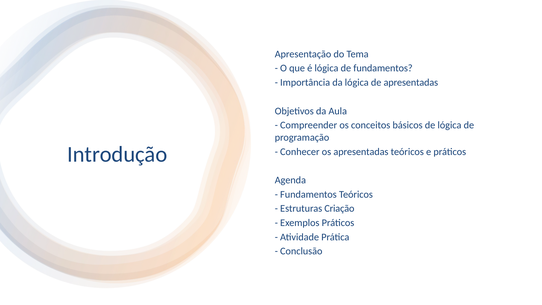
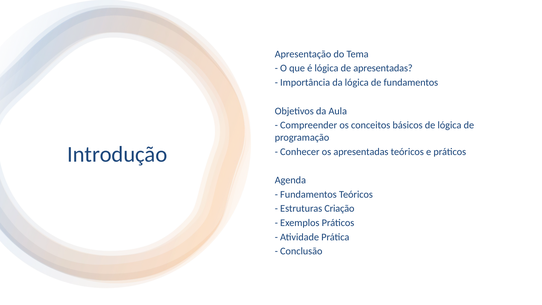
de fundamentos: fundamentos -> apresentadas
de apresentadas: apresentadas -> fundamentos
